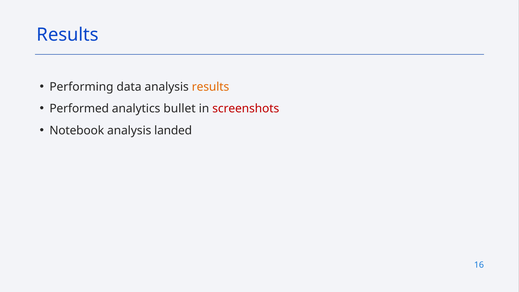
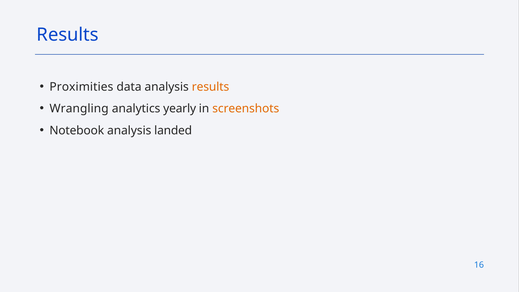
Performing: Performing -> Proximities
Performed: Performed -> Wrangling
bullet: bullet -> yearly
screenshots colour: red -> orange
